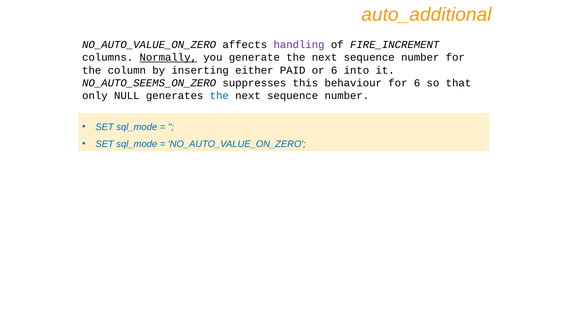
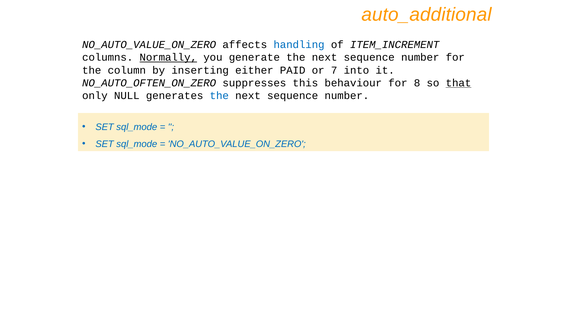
handling colour: purple -> blue
FIRE_INCREMENT: FIRE_INCREMENT -> ITEM_INCREMENT
or 6: 6 -> 7
NO_AUTO_SEEMS_ON_ZERO: NO_AUTO_SEEMS_ON_ZERO -> NO_AUTO_OFTEN_ON_ZERO
for 6: 6 -> 8
that underline: none -> present
